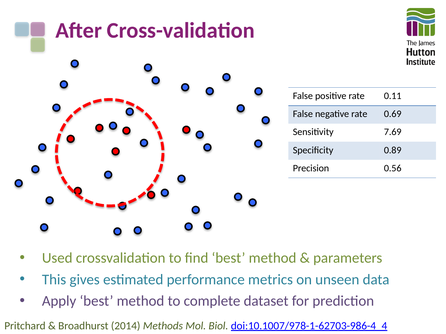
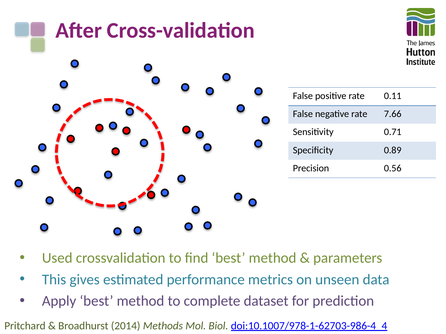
0.69: 0.69 -> 7.66
7.69: 7.69 -> 0.71
